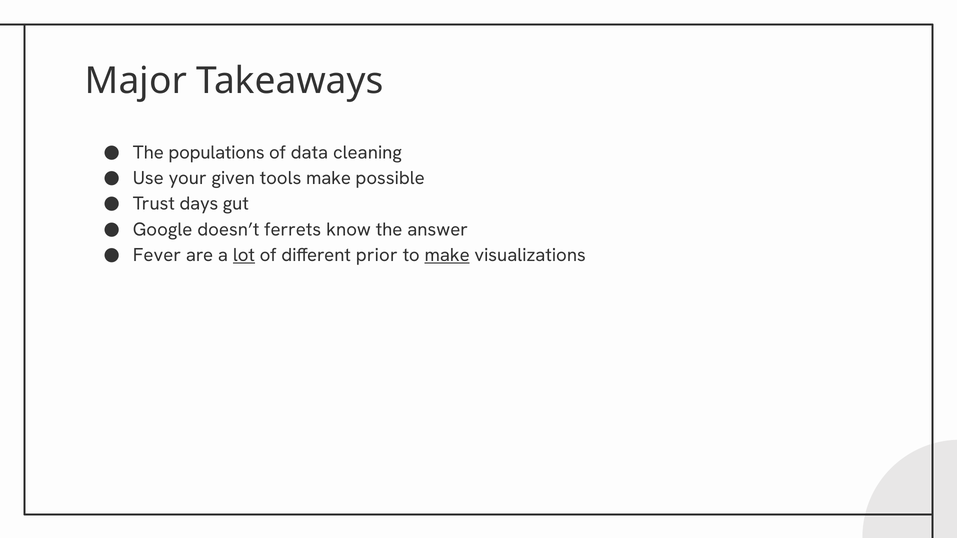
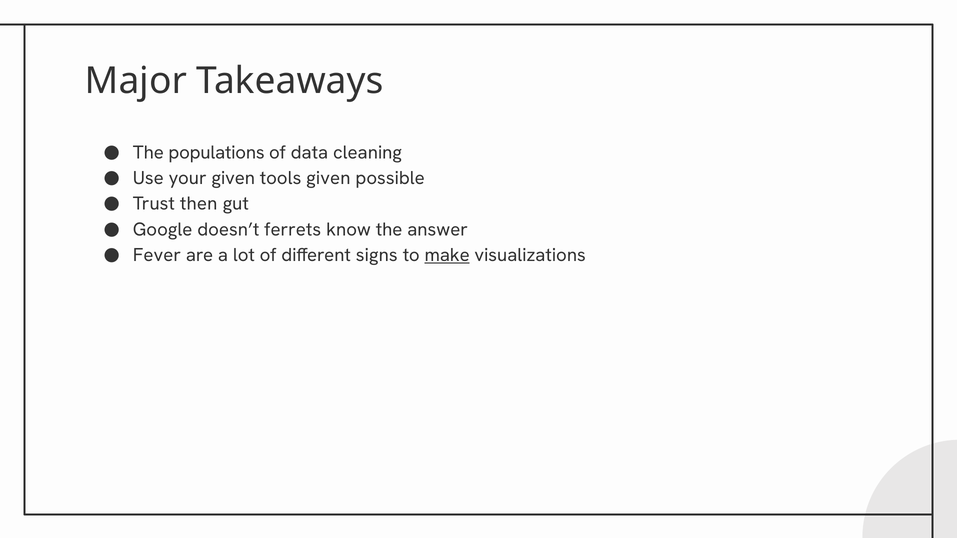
tools make: make -> given
days: days -> then
lot underline: present -> none
prior: prior -> signs
